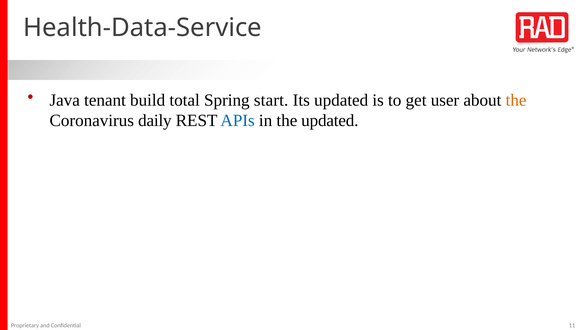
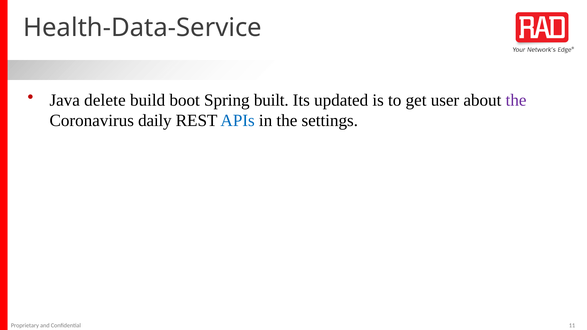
tenant: tenant -> delete
total: total -> boot
start: start -> built
the at (516, 100) colour: orange -> purple
the updated: updated -> settings
